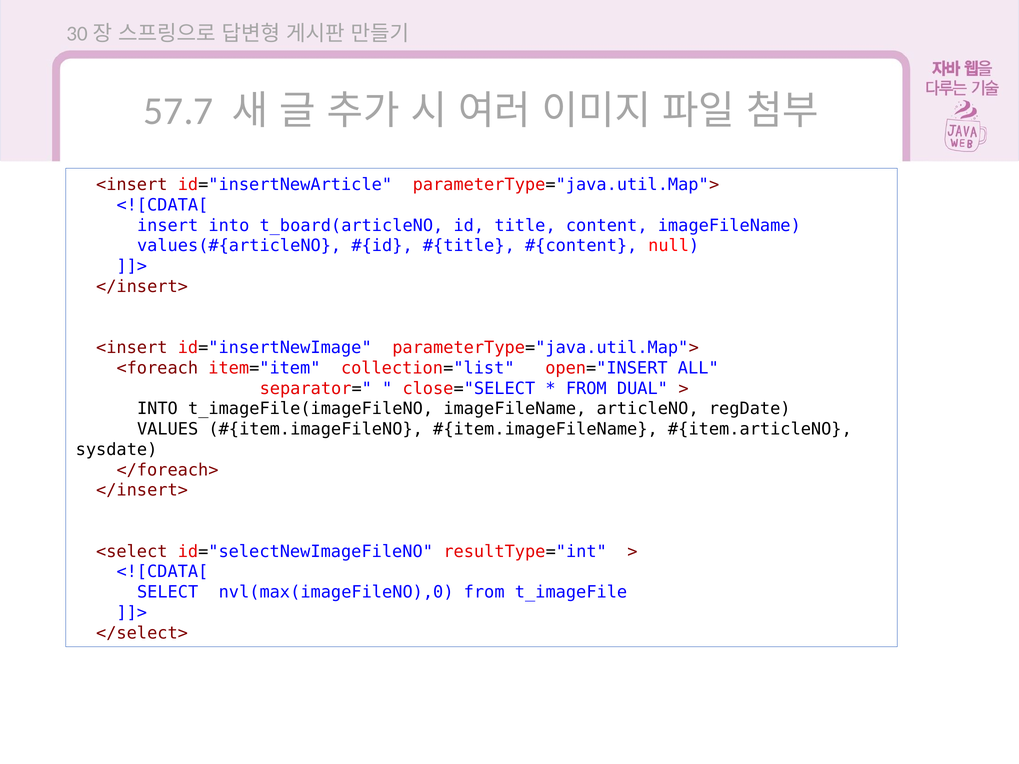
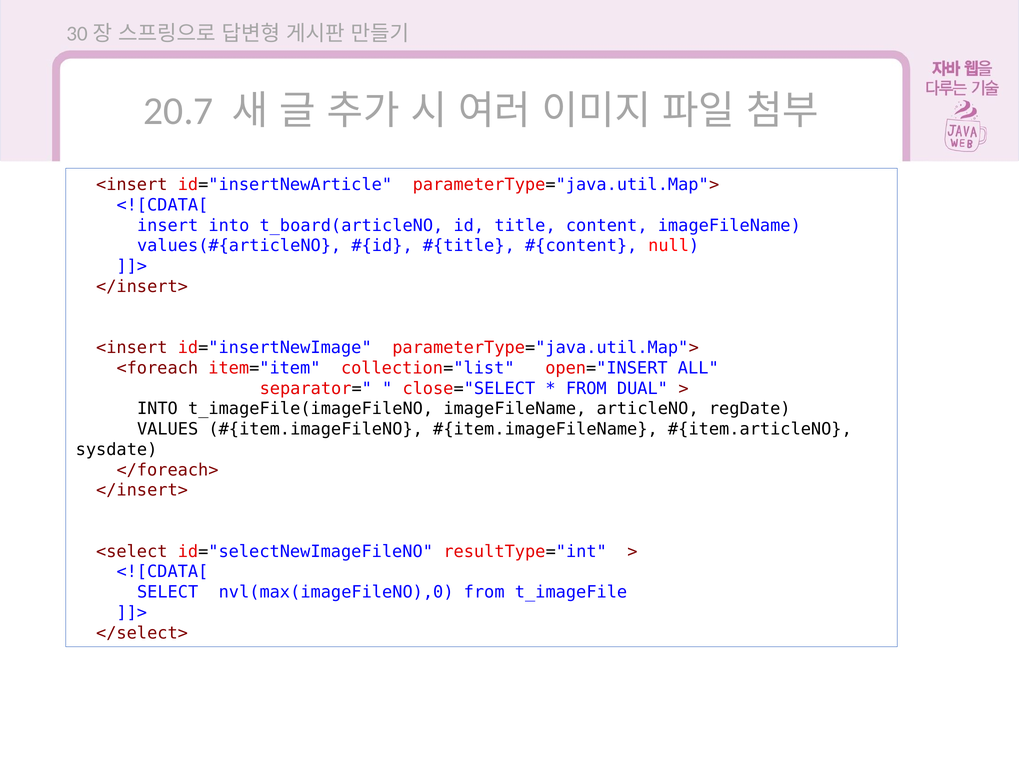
57.7: 57.7 -> 20.7
